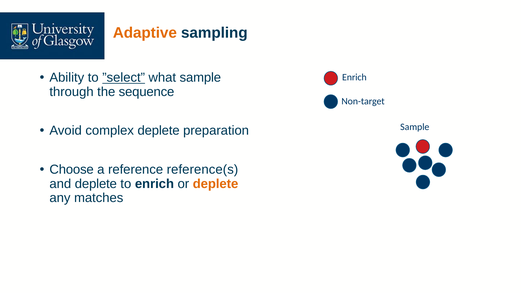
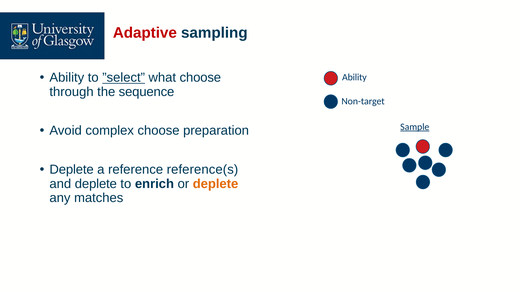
Adaptive colour: orange -> red
what sample: sample -> choose
Enrich at (354, 77): Enrich -> Ability
Sample at (415, 127) underline: none -> present
complex deplete: deplete -> choose
Choose at (72, 170): Choose -> Deplete
